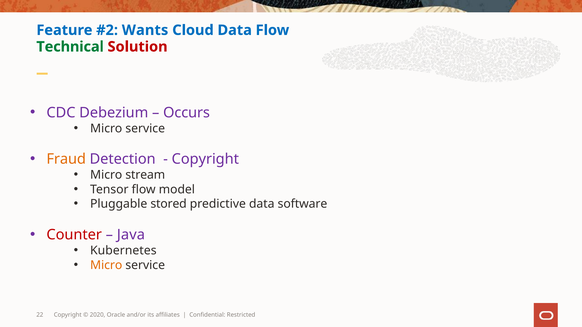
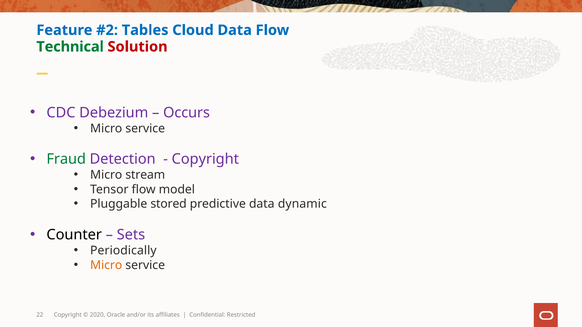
Wants: Wants -> Tables
Fraud colour: orange -> green
software: software -> dynamic
Counter colour: red -> black
Java: Java -> Sets
Kubernetes: Kubernetes -> Periodically
